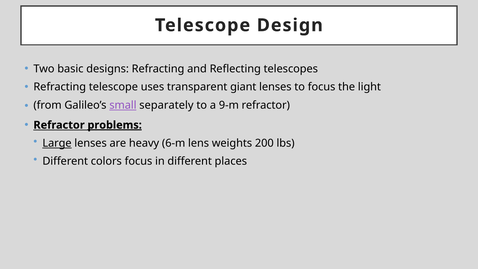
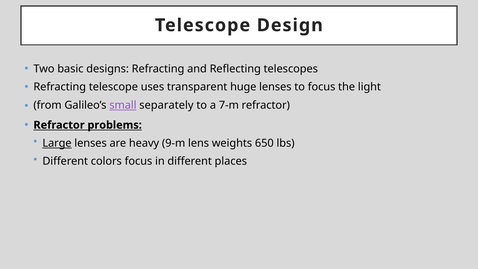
giant: giant -> huge
9-m: 9-m -> 7-m
problems underline: present -> none
6-m: 6-m -> 9-m
200: 200 -> 650
